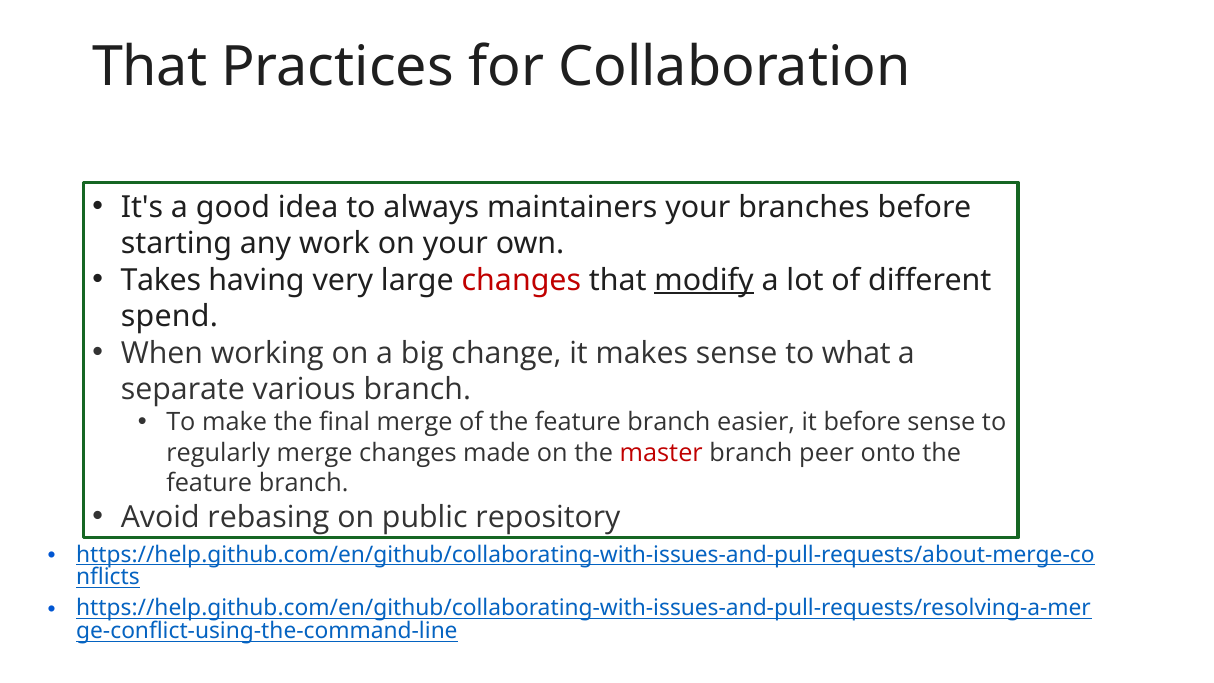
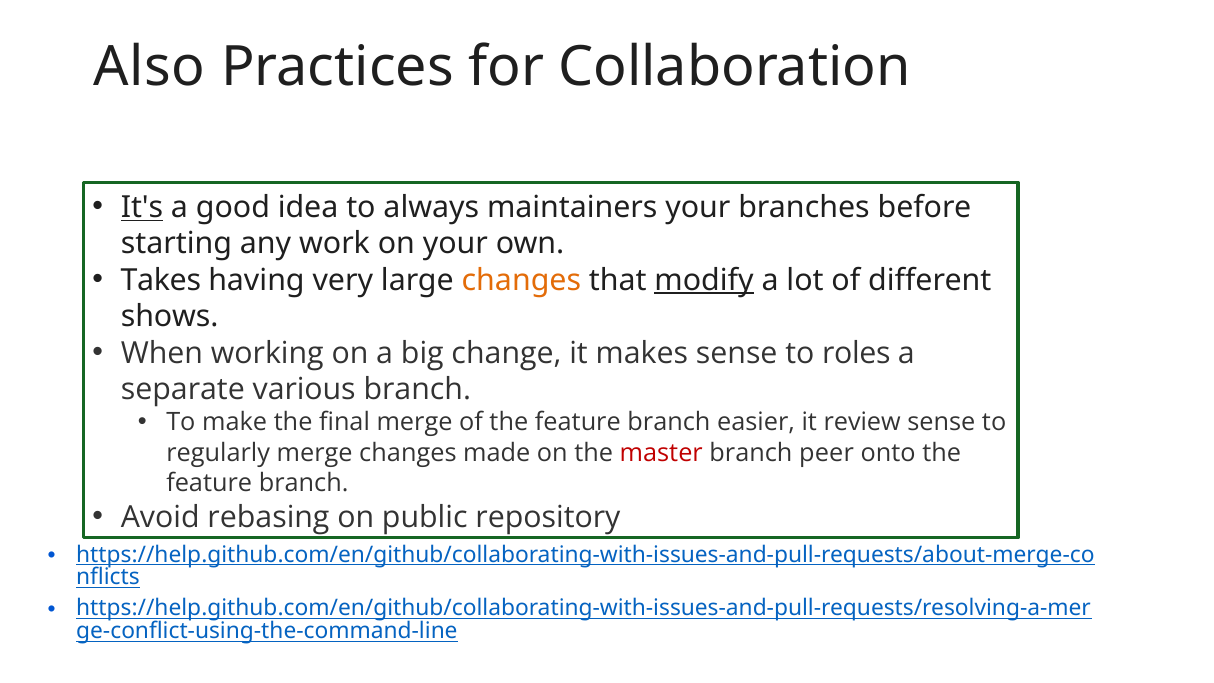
That at (150, 67): That -> Also
It's underline: none -> present
changes at (521, 280) colour: red -> orange
spend: spend -> shows
what: what -> roles
it before: before -> review
